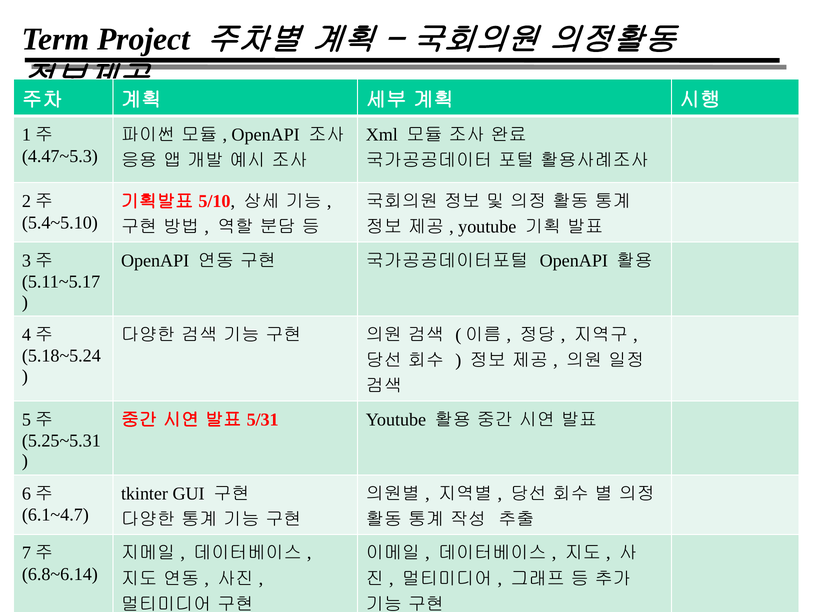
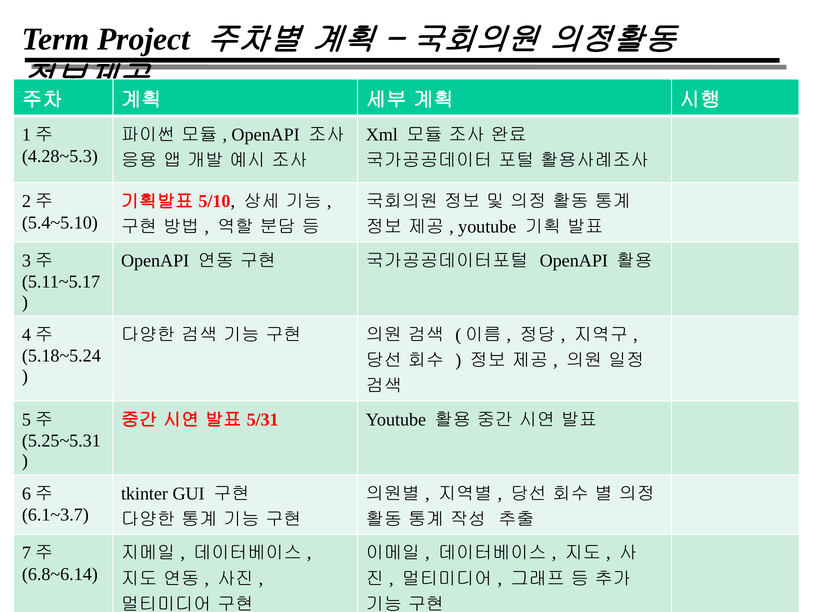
4.47~5.3: 4.47~5.3 -> 4.28~5.3
6.1~4.7: 6.1~4.7 -> 6.1~3.7
